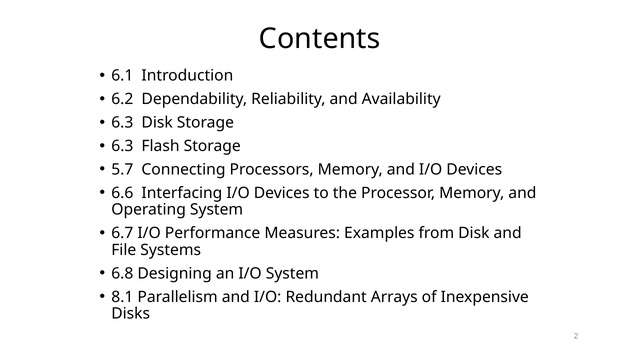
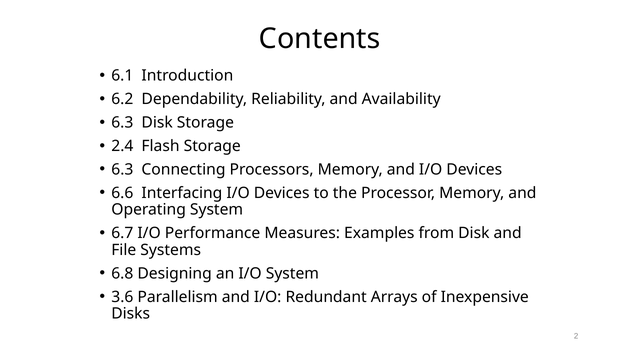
6.3 at (122, 146): 6.3 -> 2.4
5.7 at (122, 170): 5.7 -> 6.3
8.1: 8.1 -> 3.6
